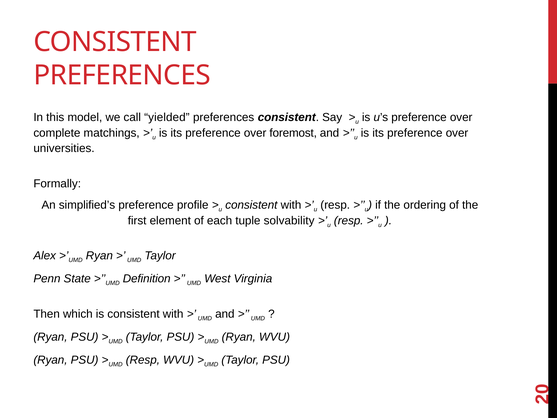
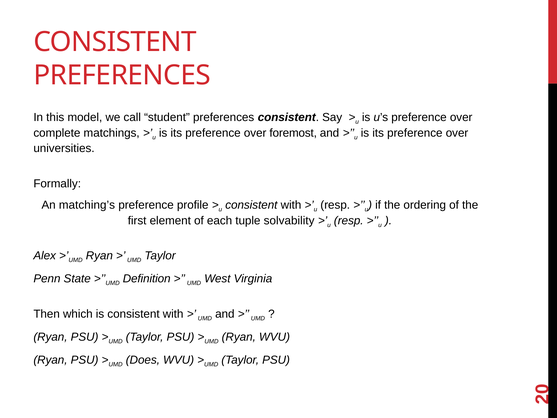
yielded: yielded -> student
simplified’s: simplified’s -> matching’s
UMD Resp: Resp -> Does
